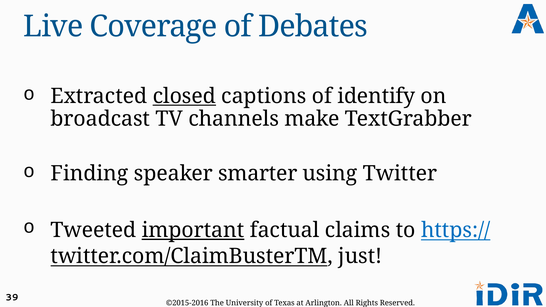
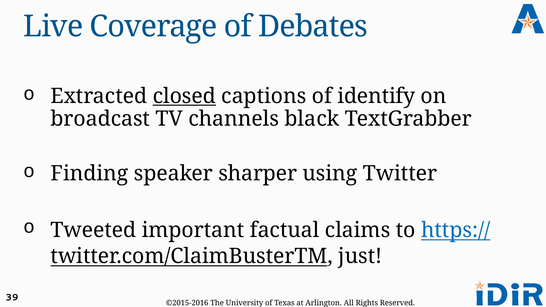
make: make -> black
smarter: smarter -> sharper
important underline: present -> none
